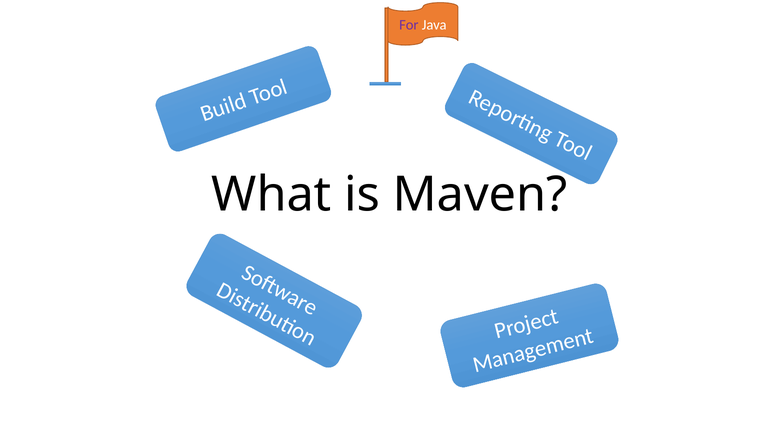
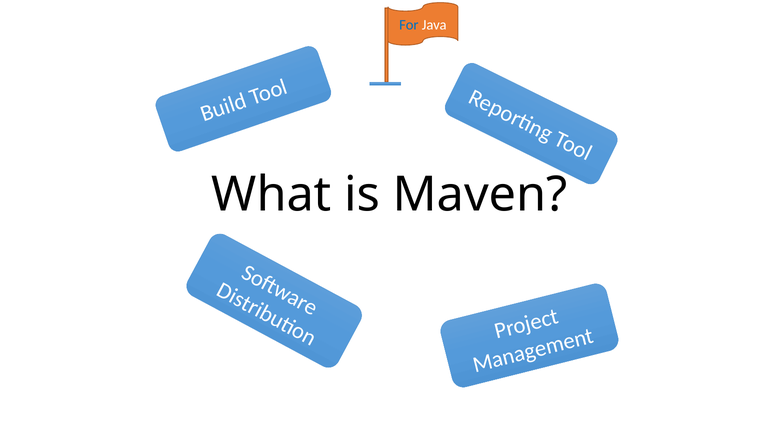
For colour: purple -> blue
